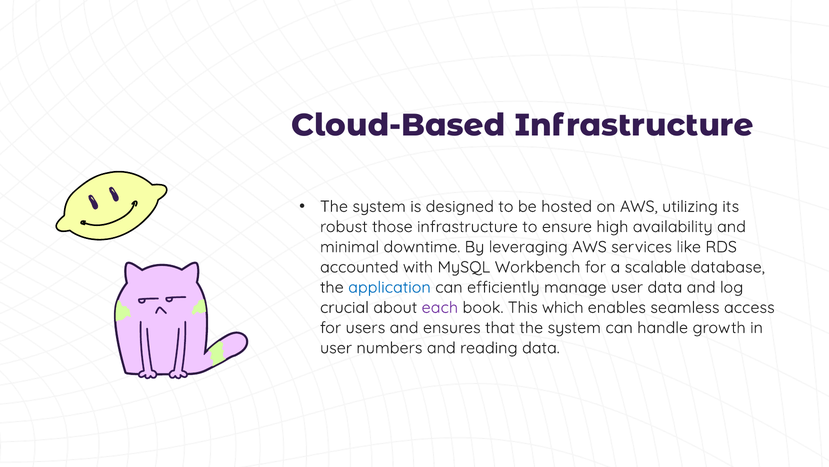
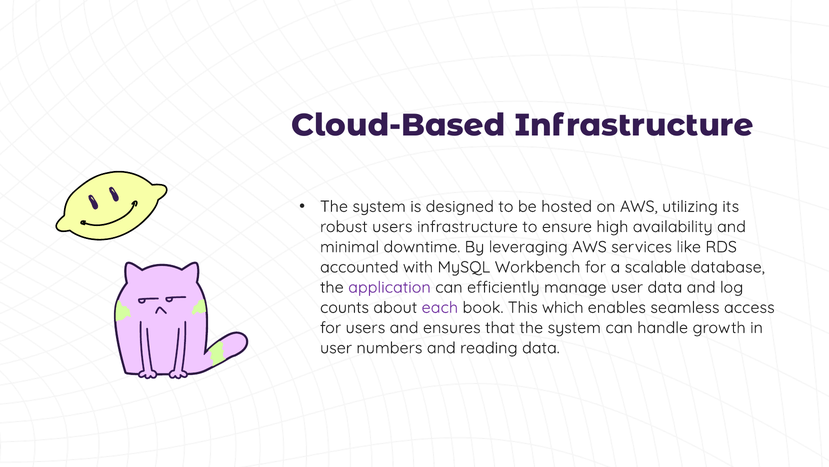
robust those: those -> users
application colour: blue -> purple
crucial: crucial -> counts
